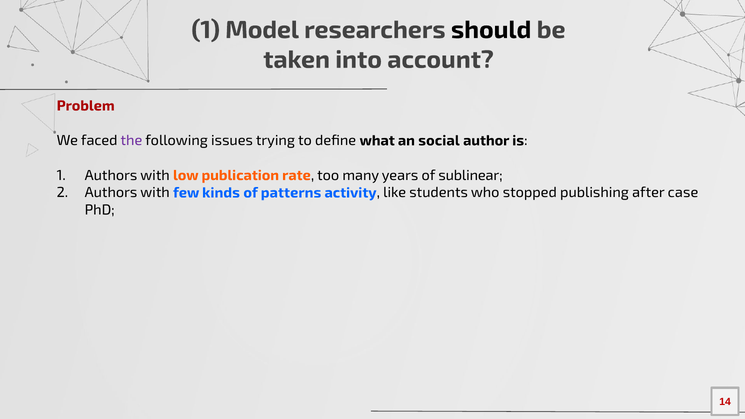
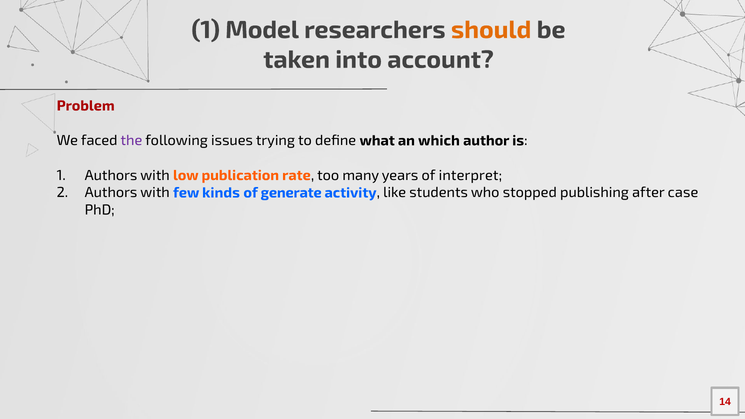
should colour: black -> orange
social: social -> which
sublinear: sublinear -> interpret
patterns: patterns -> generate
